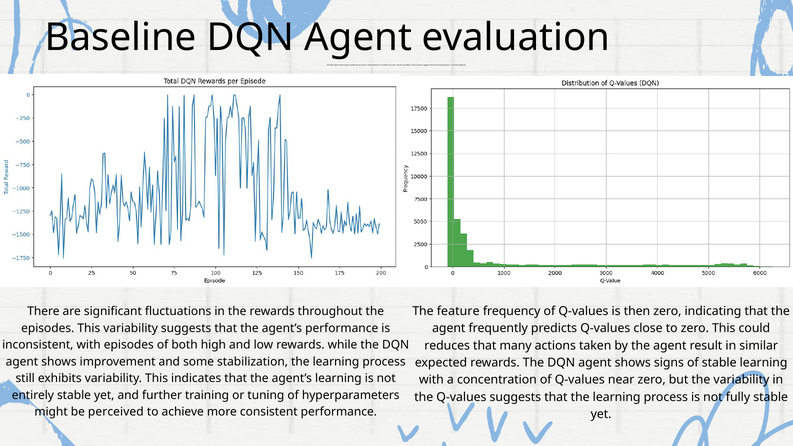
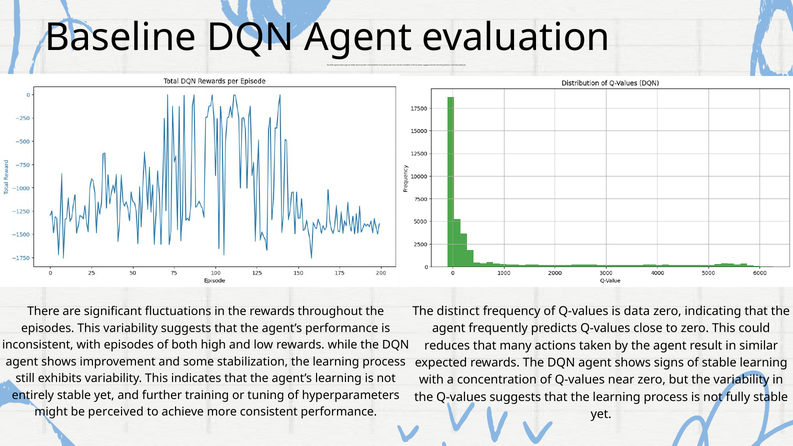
feature: feature -> distinct
then: then -> data
